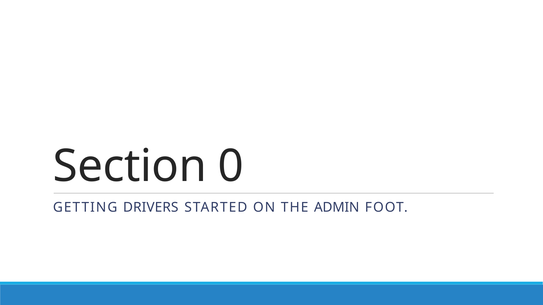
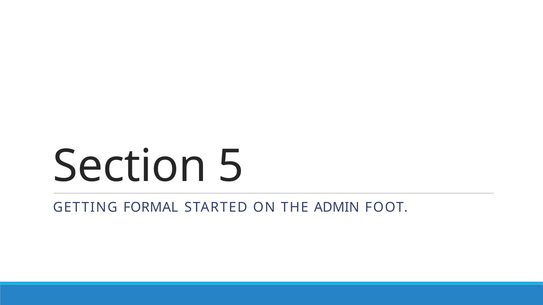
0: 0 -> 5
DRIVERS: DRIVERS -> FORMAL
